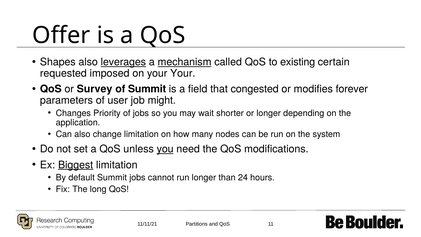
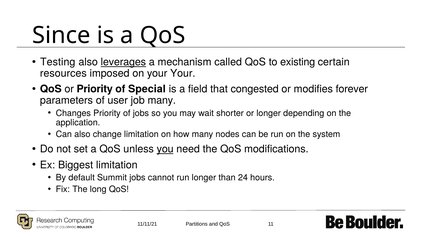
Offer: Offer -> Since
Shapes: Shapes -> Testing
mechanism underline: present -> none
requested: requested -> resources
or Survey: Survey -> Priority
of Summit: Summit -> Special
job might: might -> many
Biggest underline: present -> none
